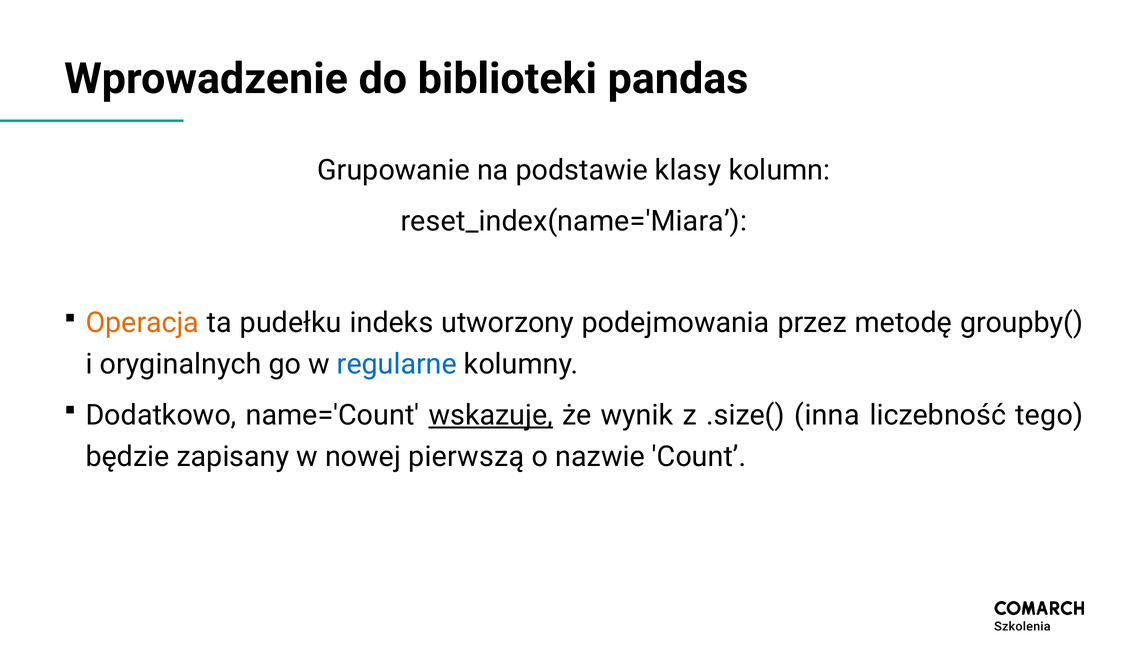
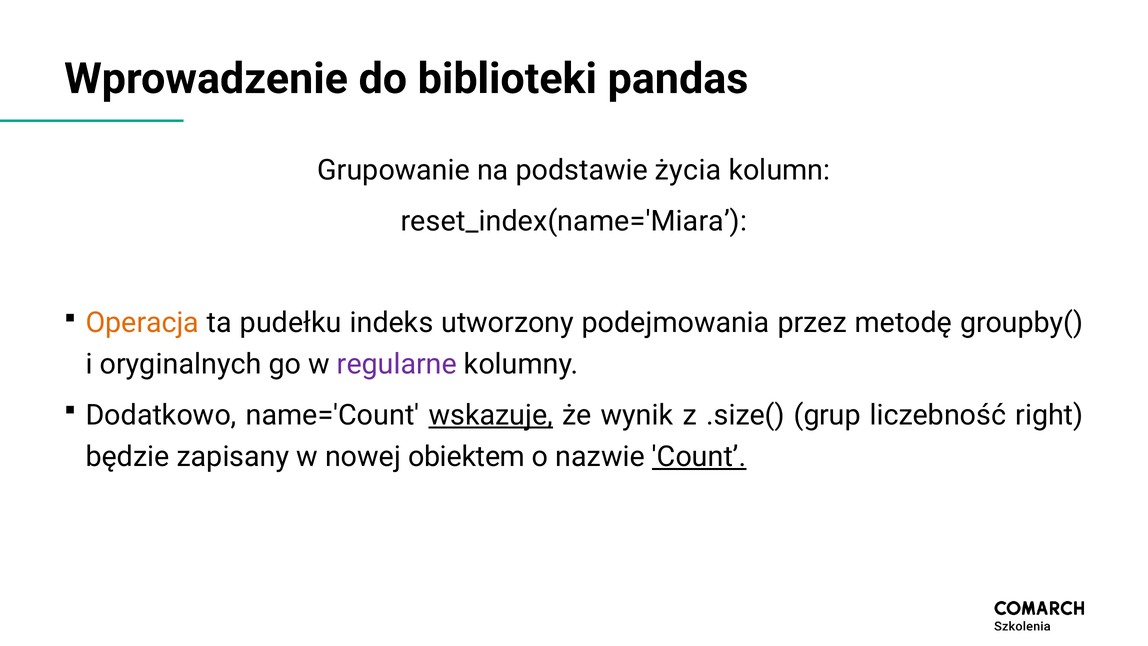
klasy: klasy -> życia
regularne colour: blue -> purple
inna: inna -> grup
tego: tego -> right
pierwszą: pierwszą -> obiektem
Count underline: none -> present
